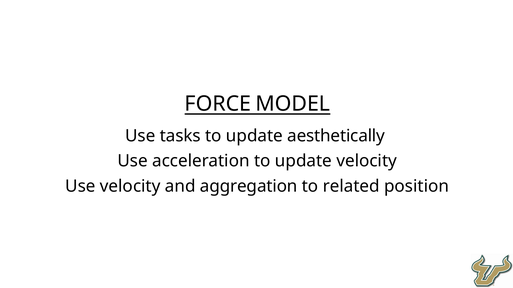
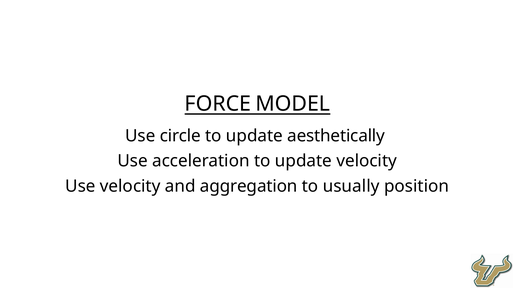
tasks: tasks -> circle
related: related -> usually
